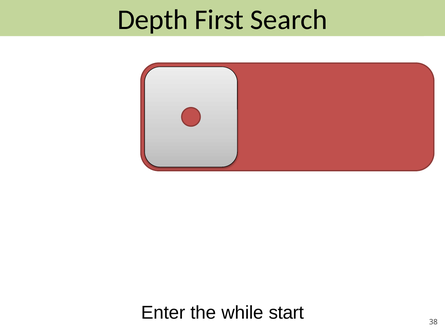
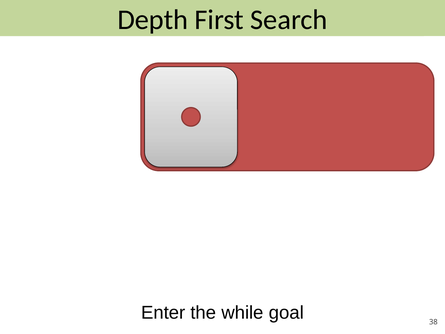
start: start -> goal
